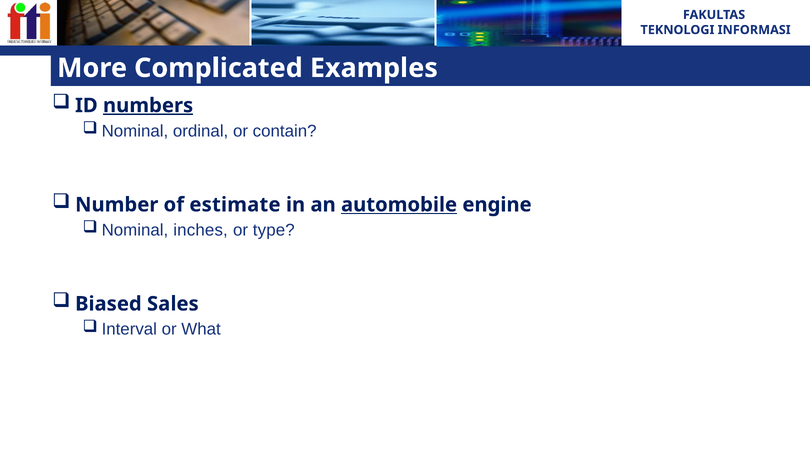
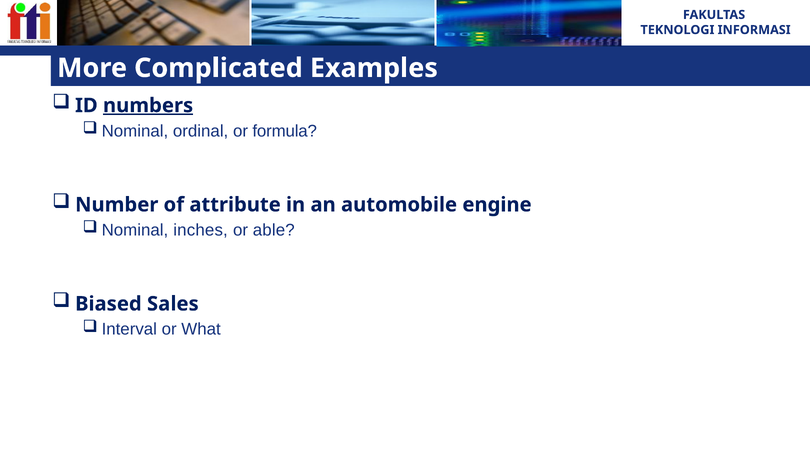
contain: contain -> formula
estimate: estimate -> attribute
automobile underline: present -> none
type: type -> able
